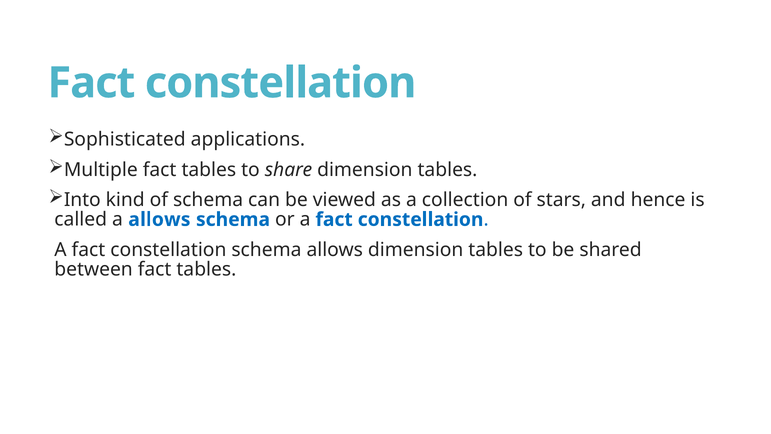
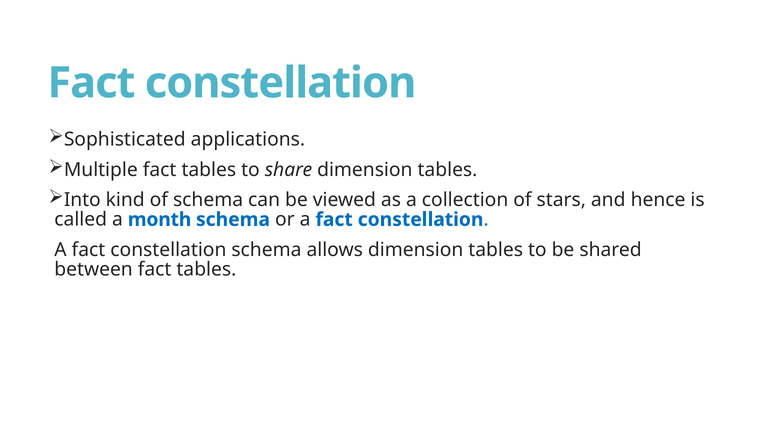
a allows: allows -> month
